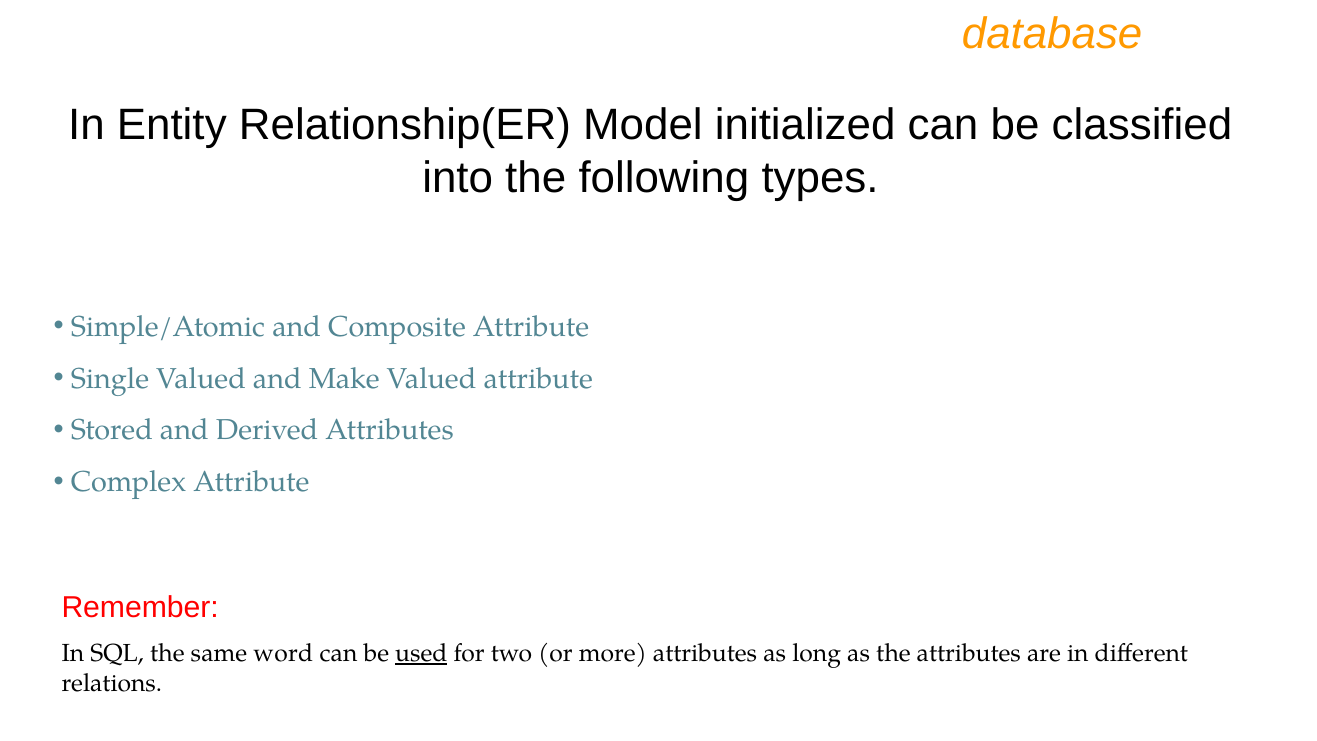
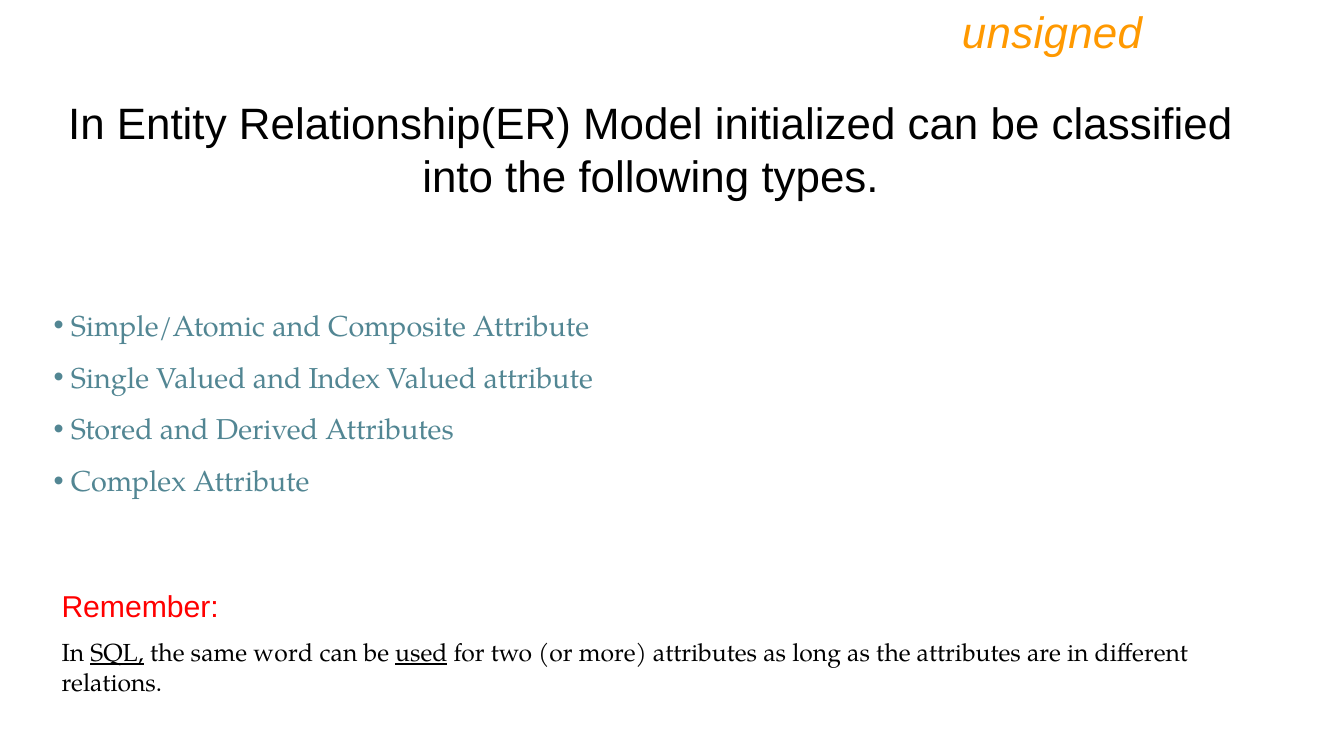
database: database -> unsigned
Make: Make -> Index
SQL underline: none -> present
